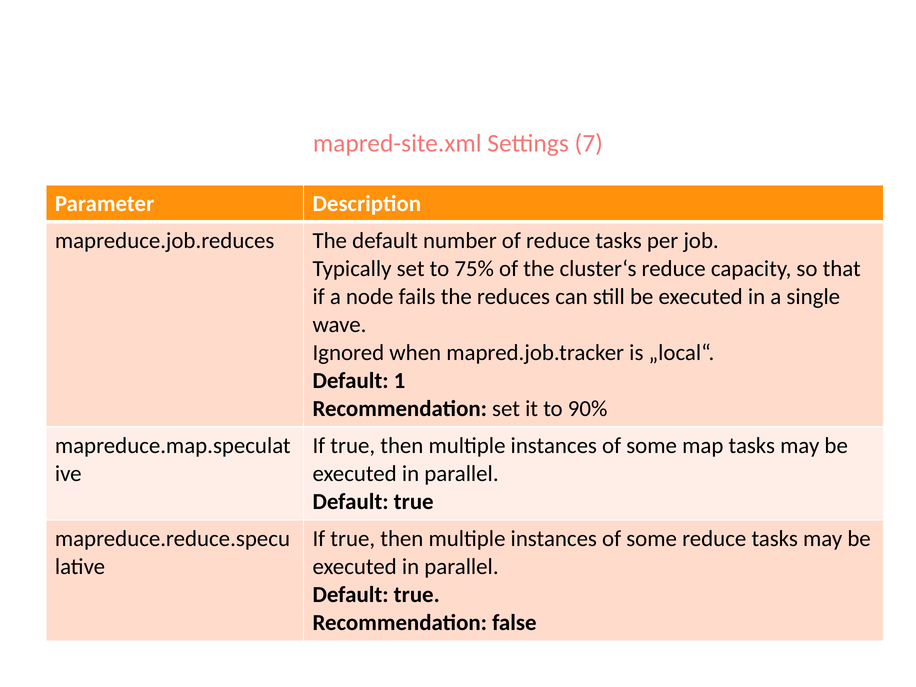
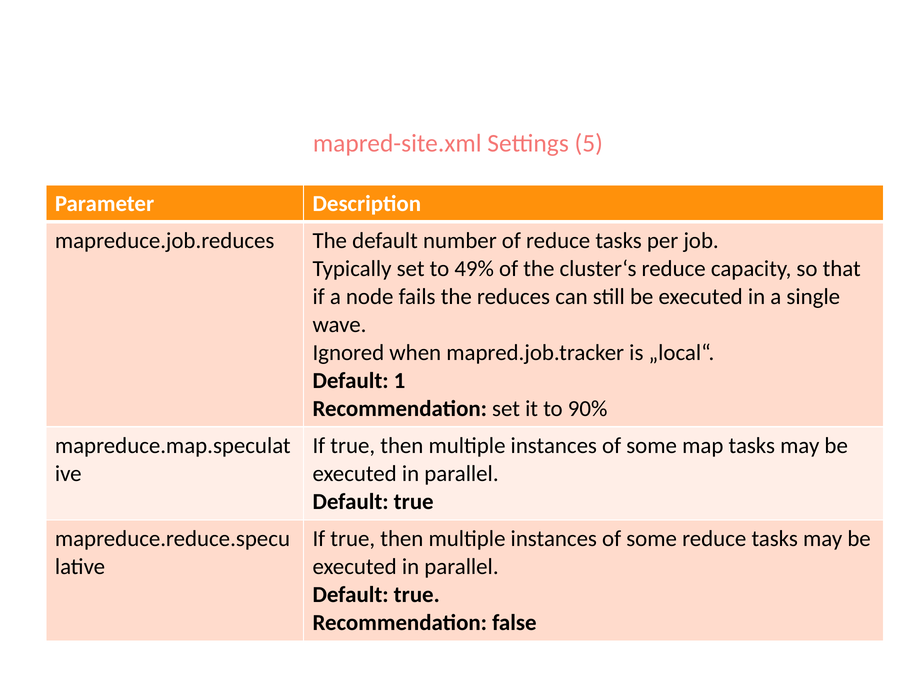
7: 7 -> 5
75%: 75% -> 49%
